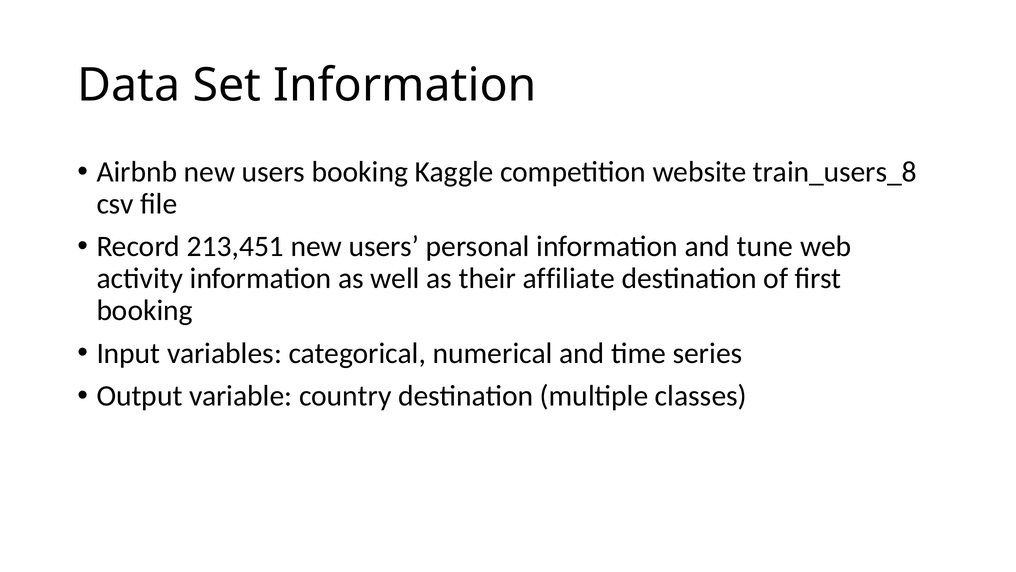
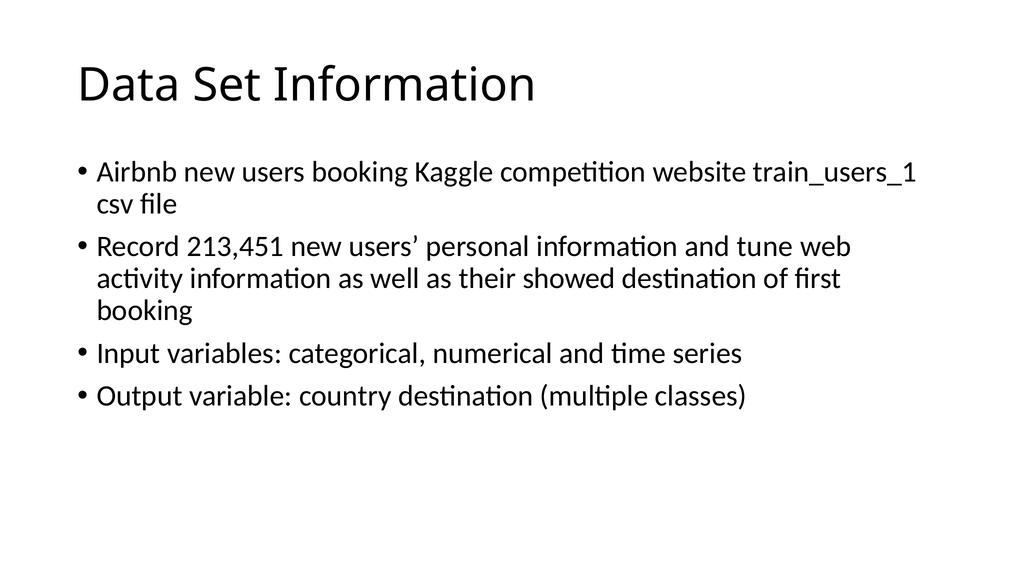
train_users_8: train_users_8 -> train_users_1
affiliate: affiliate -> showed
